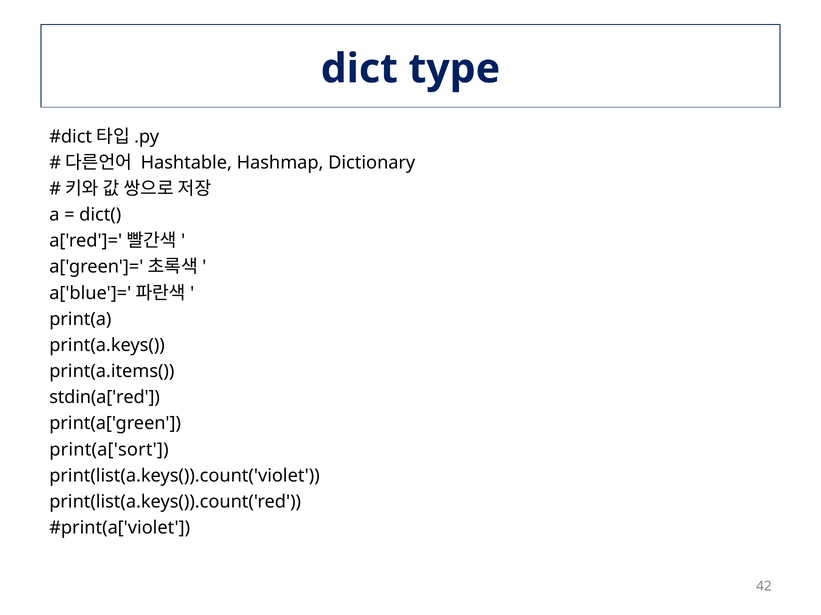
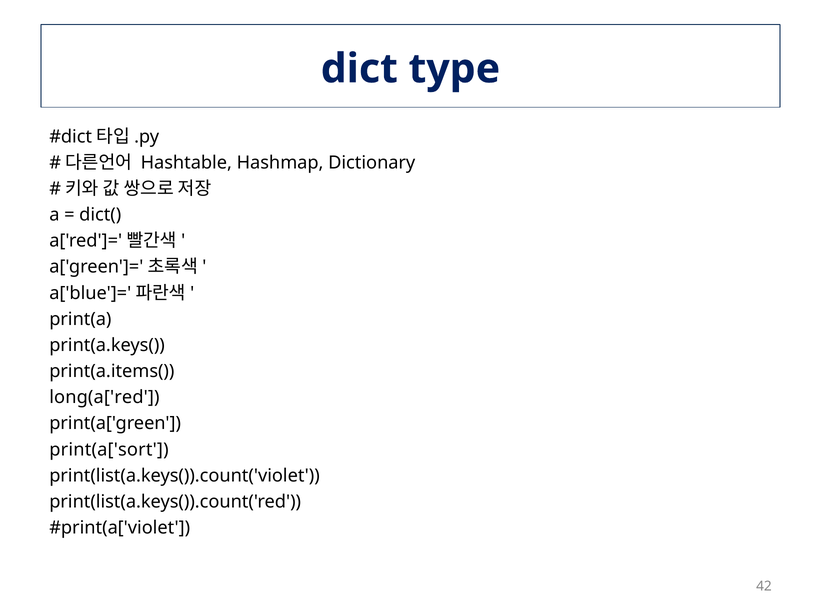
stdin(a['red: stdin(a['red -> long(a['red
